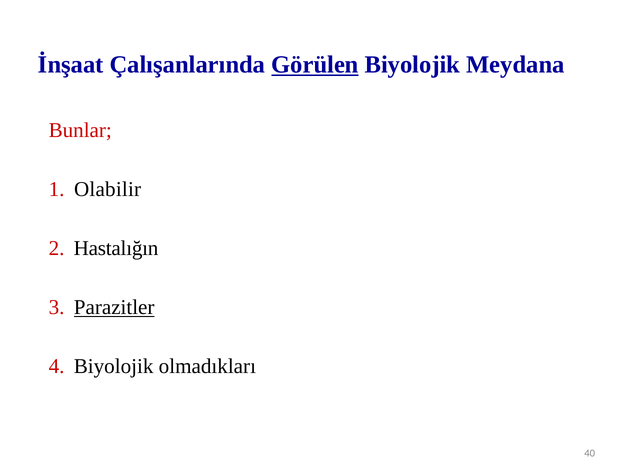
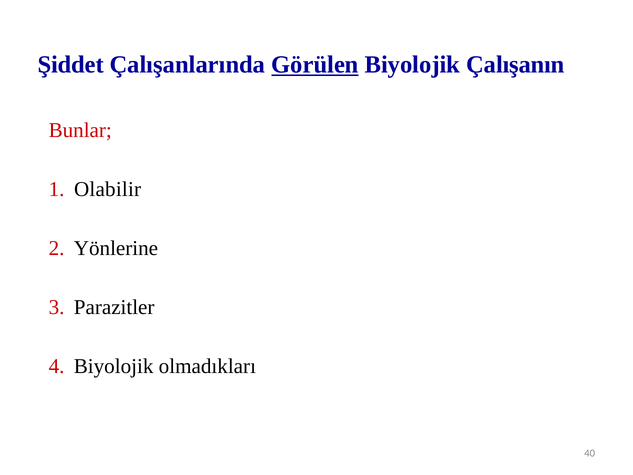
İnşaat: İnşaat -> Şiddet
Meydana: Meydana -> Çalışanın
Hastalığın: Hastalığın -> Yönlerine
Parazitler underline: present -> none
